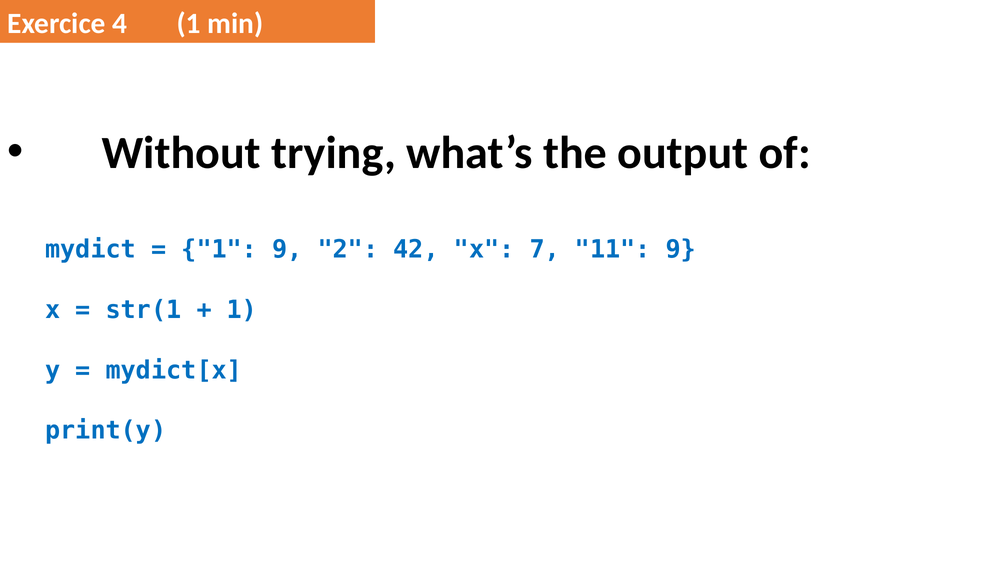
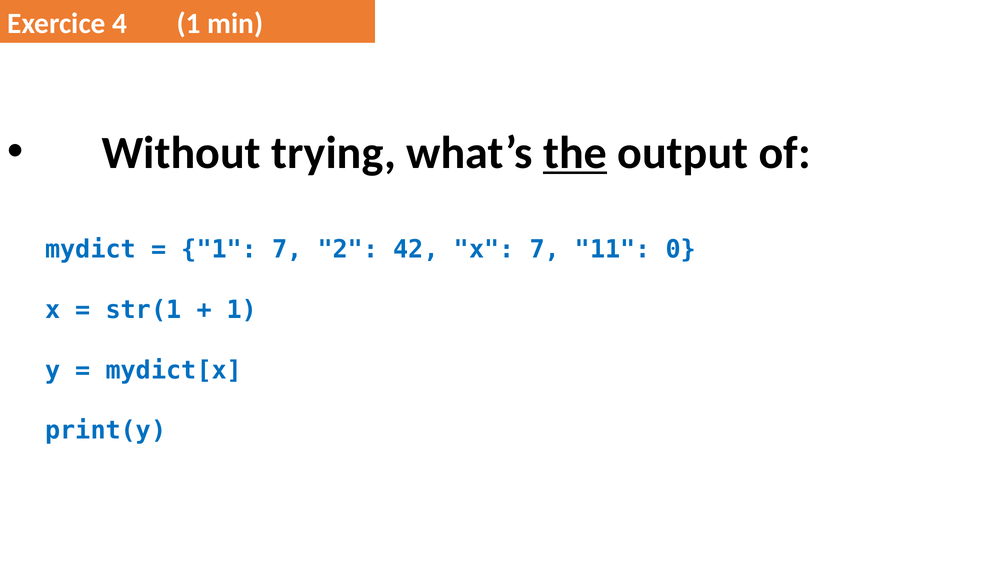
the underline: none -> present
1 9: 9 -> 7
11 9: 9 -> 0
